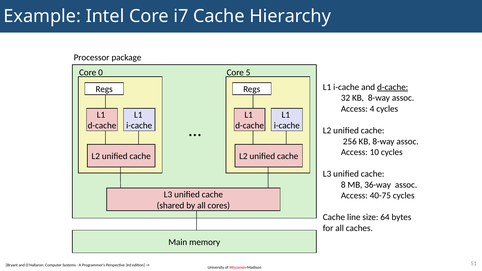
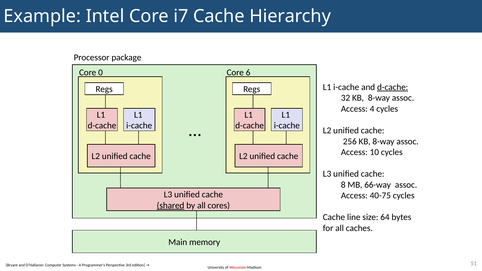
5: 5 -> 6
36-way: 36-way -> 66-way
shared underline: none -> present
